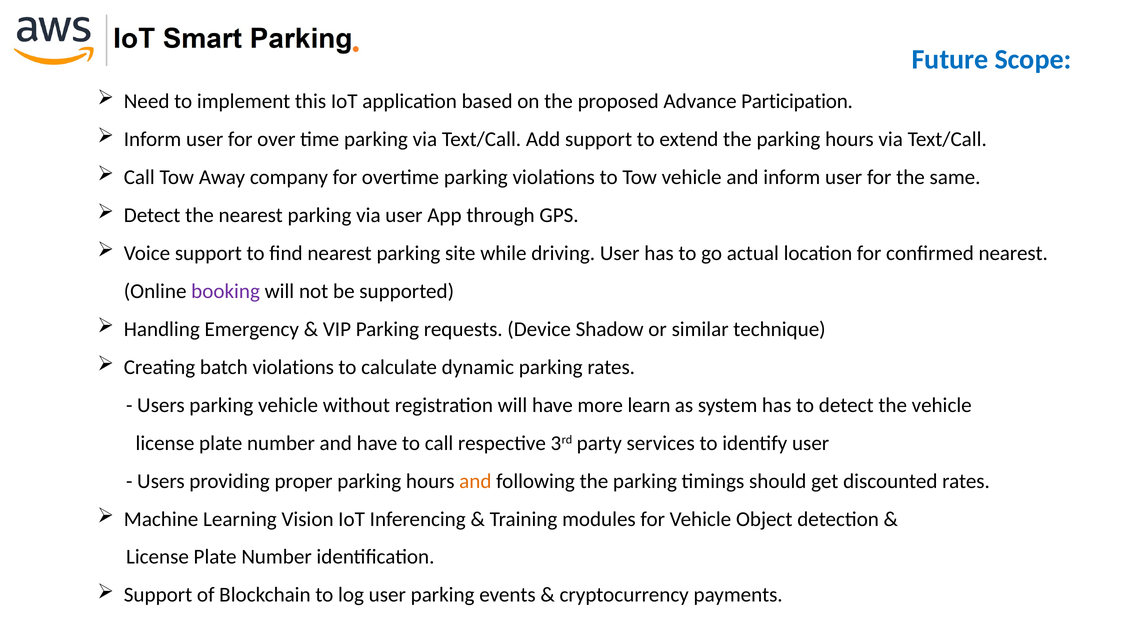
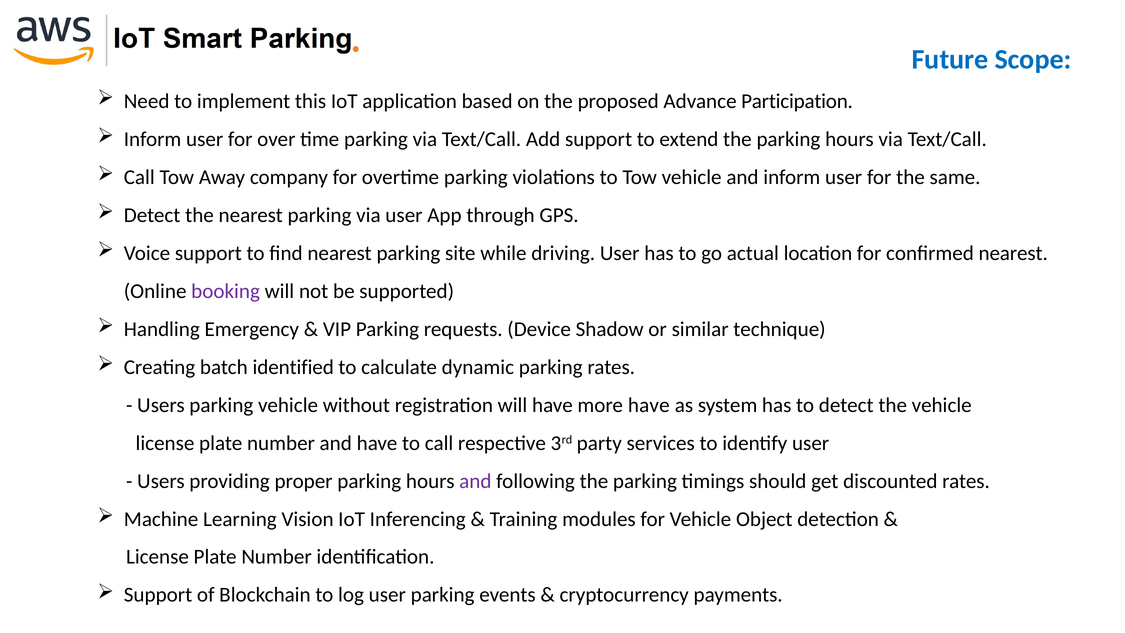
batch violations: violations -> identified
more learn: learn -> have
and at (475, 481) colour: orange -> purple
